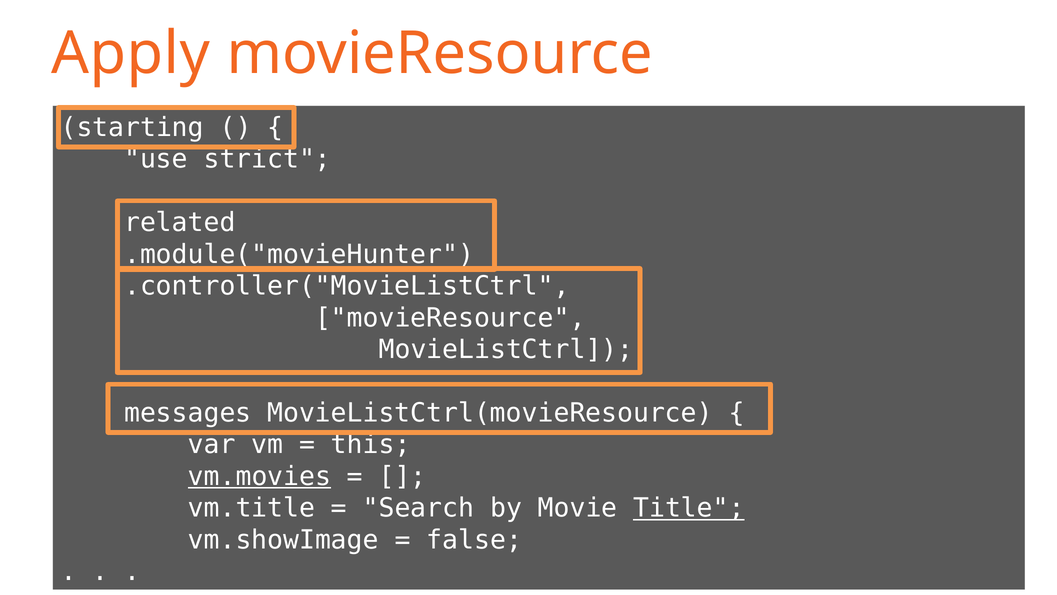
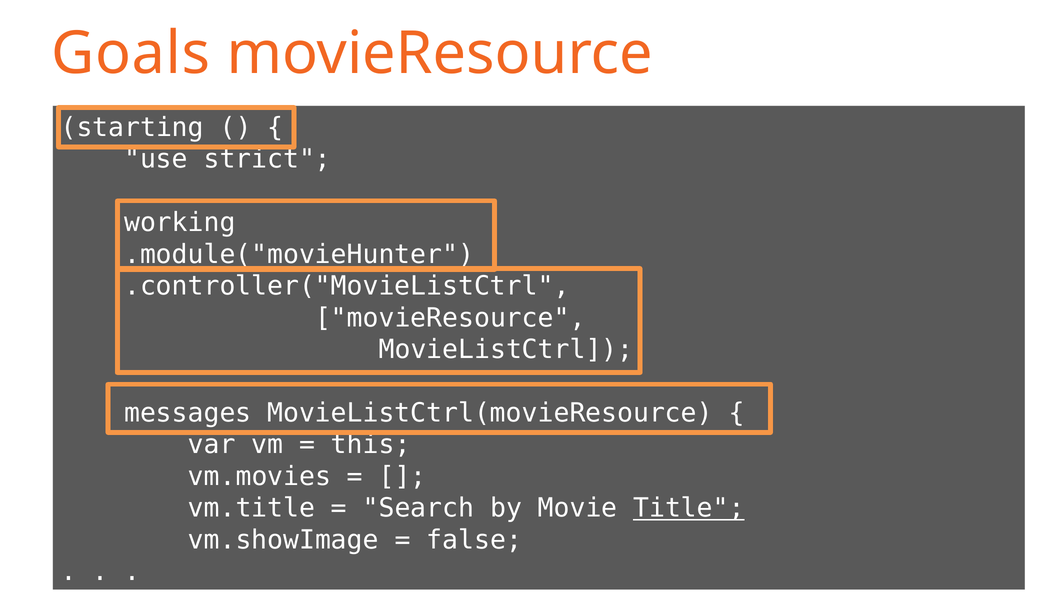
Apply: Apply -> Goals
related: related -> working
vm.movies underline: present -> none
